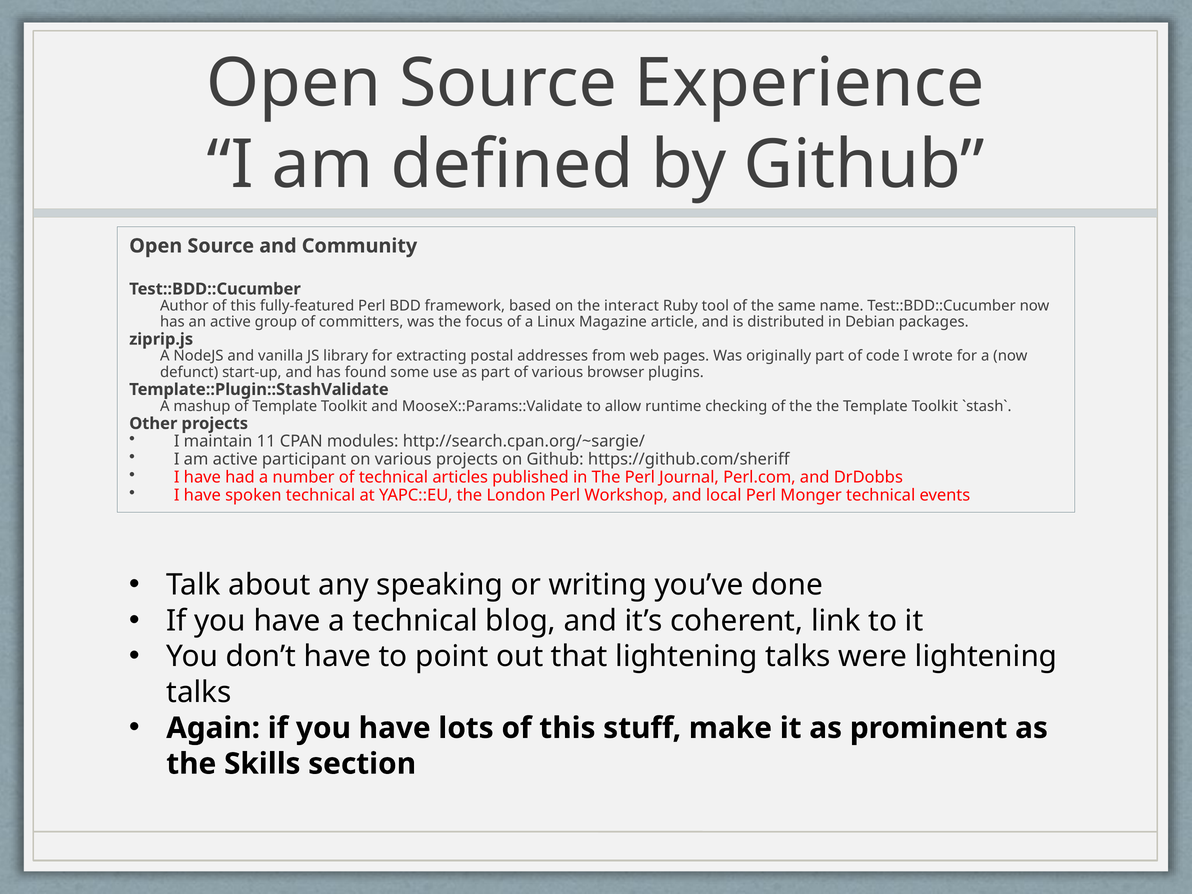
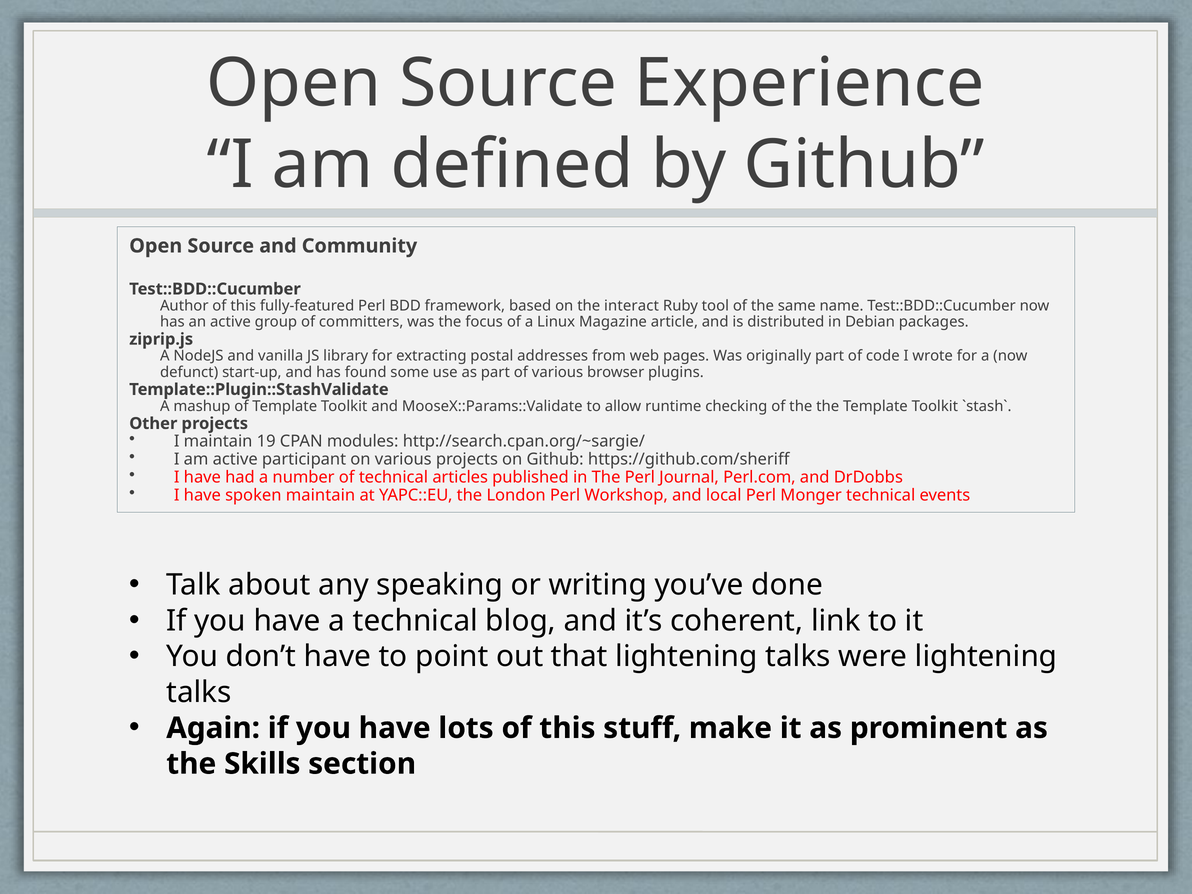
11: 11 -> 19
spoken technical: technical -> maintain
